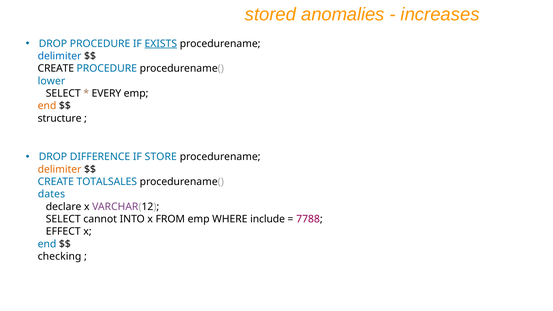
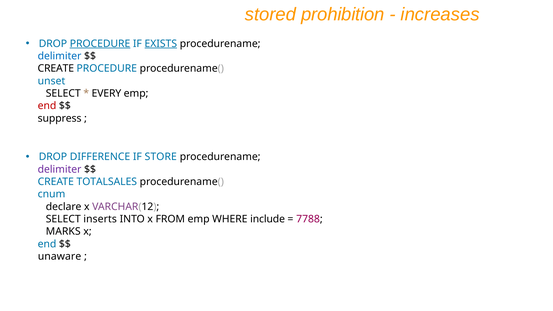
anomalies: anomalies -> prohibition
PROCEDURE at (100, 44) underline: none -> present
lower: lower -> unset
end at (47, 106) colour: orange -> red
structure: structure -> suppress
delimiter at (60, 169) colour: orange -> purple
dates: dates -> cnum
cannot: cannot -> inserts
EFFECT: EFFECT -> MARKS
checking: checking -> unaware
